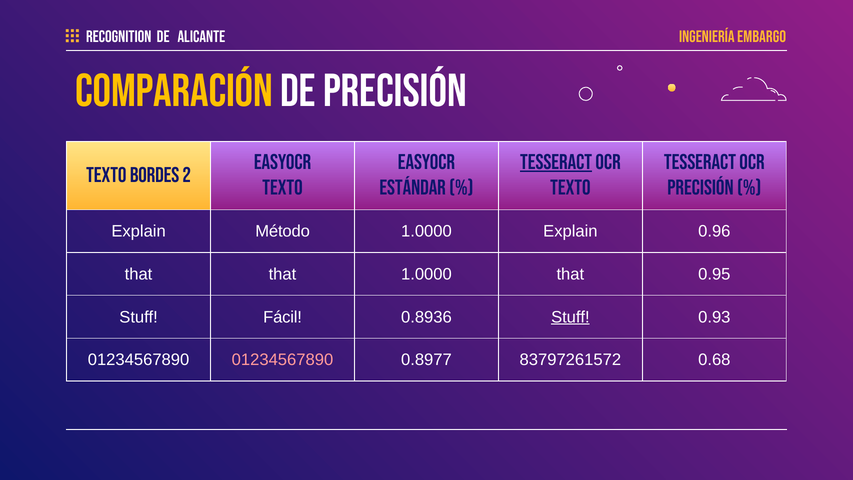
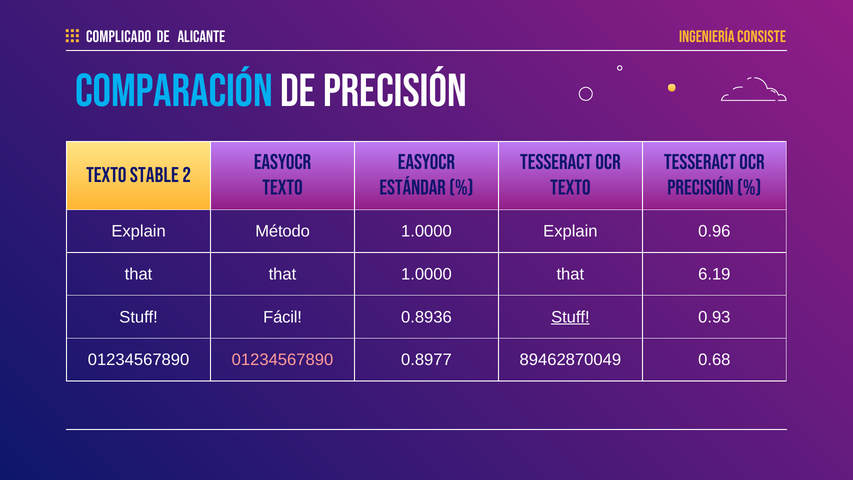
RECOGNITION: RECOGNITION -> COMPLICADO
EMBARGO: EMBARGO -> CONSISTE
Comparación colour: yellow -> light blue
Tesseract at (556, 162) underline: present -> none
bordes: bordes -> stable
0.95: 0.95 -> 6.19
83797261572: 83797261572 -> 89462870049
